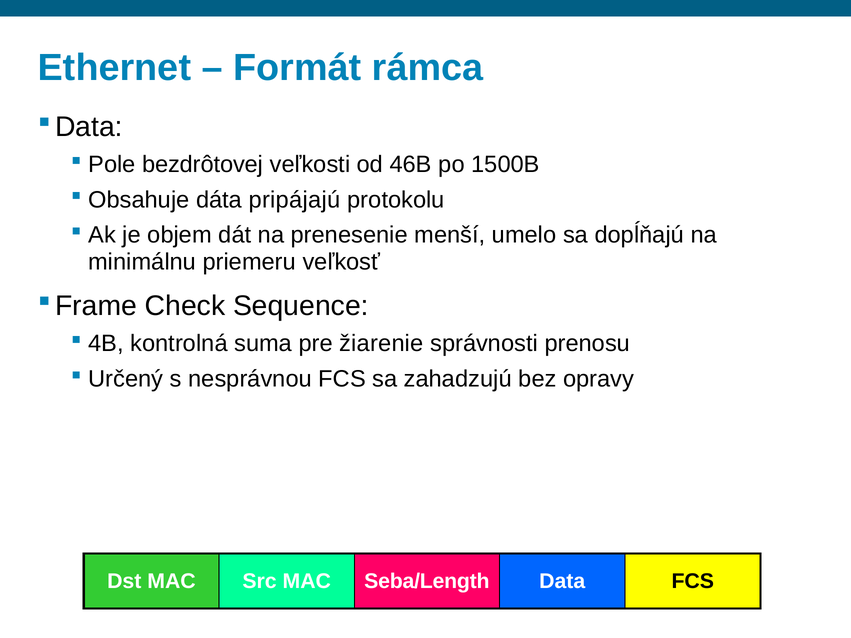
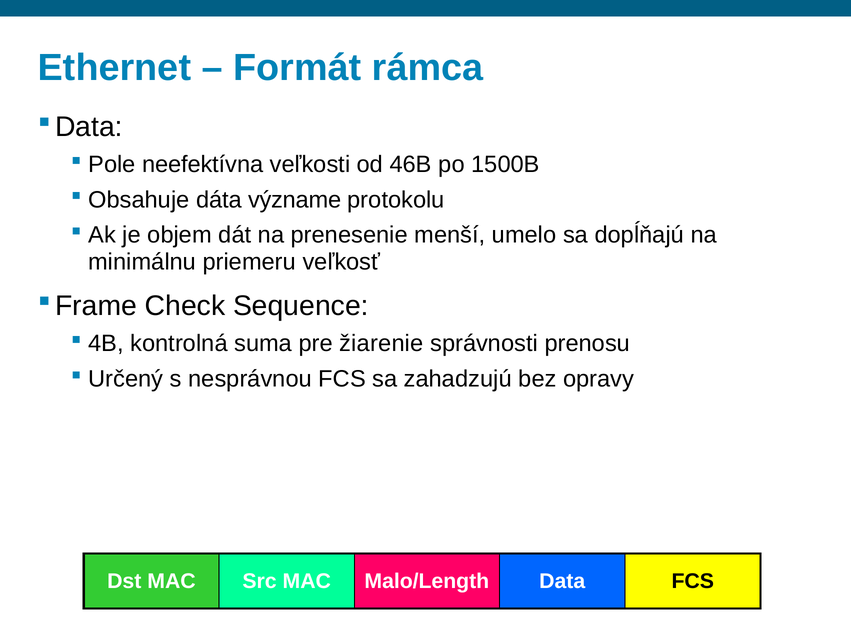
bezdrôtovej: bezdrôtovej -> neefektívna
pripájajú: pripájajú -> význame
Seba/Length: Seba/Length -> Malo/Length
